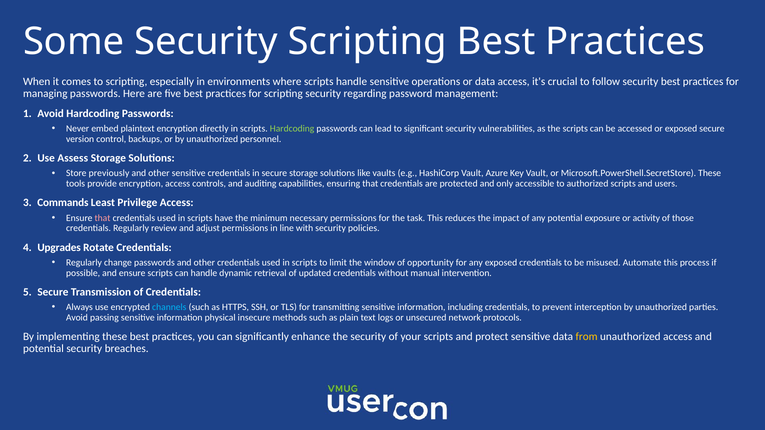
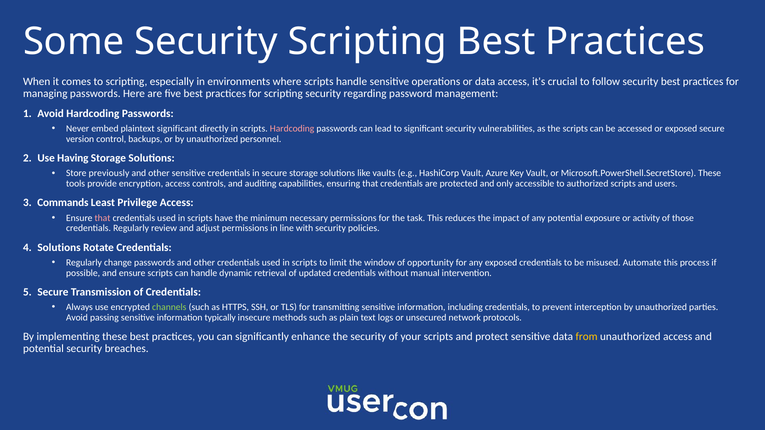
plaintext encryption: encryption -> significant
Hardcoding at (292, 129) colour: light green -> pink
Assess: Assess -> Having
Upgrades at (59, 248): Upgrades -> Solutions
channels colour: light blue -> light green
physical: physical -> typically
